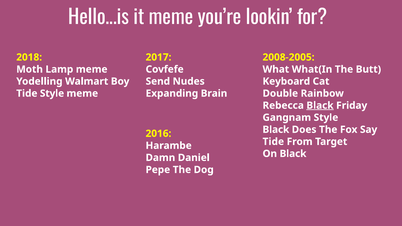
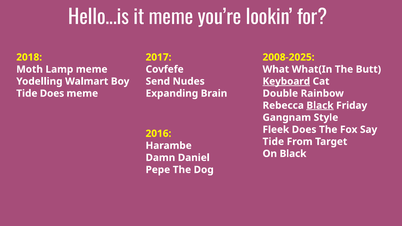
2008-2005: 2008-2005 -> 2008-2025
Keyboard underline: none -> present
Tide Style: Style -> Does
Black at (276, 130): Black -> Fleek
